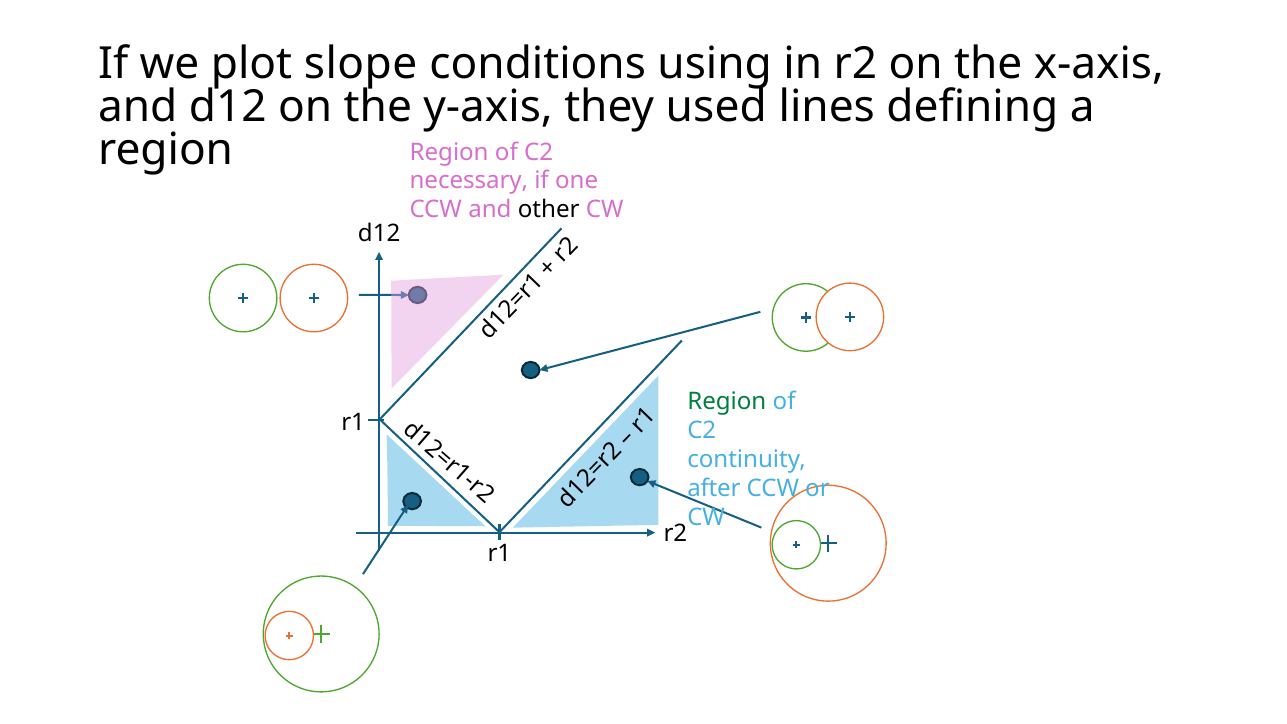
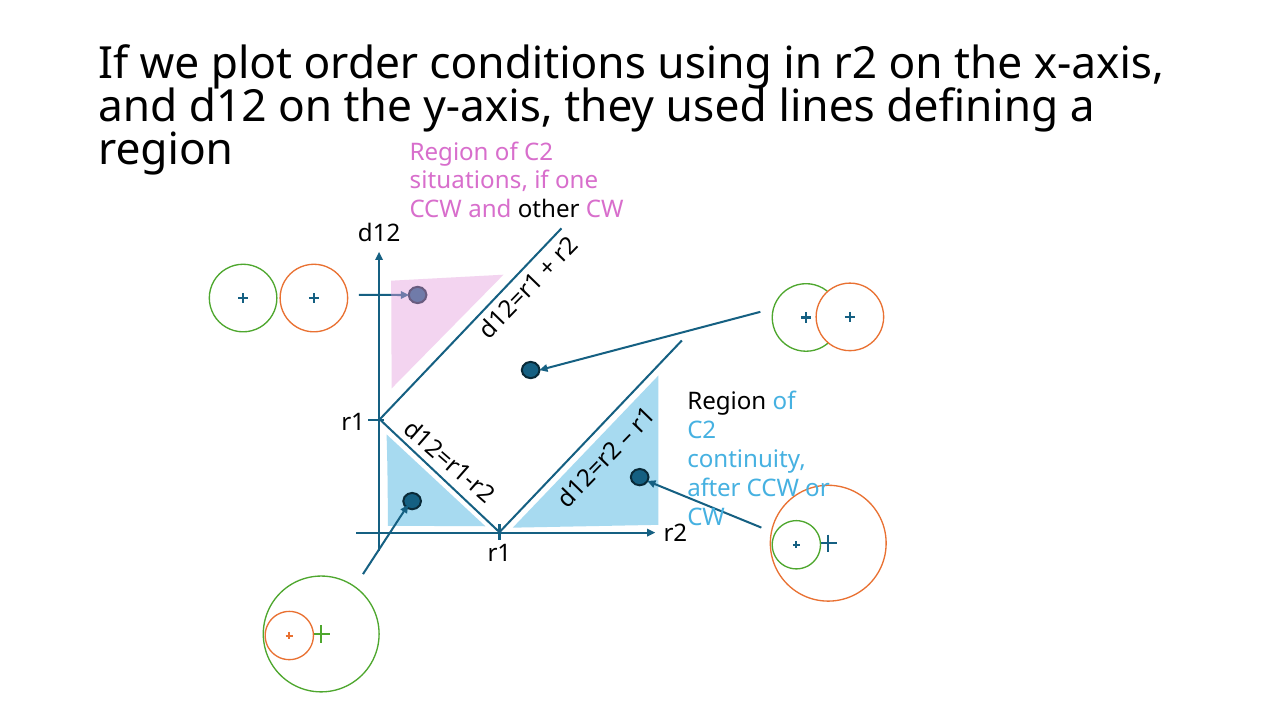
slope: slope -> order
necessary: necessary -> situations
Region at (727, 401) colour: green -> black
